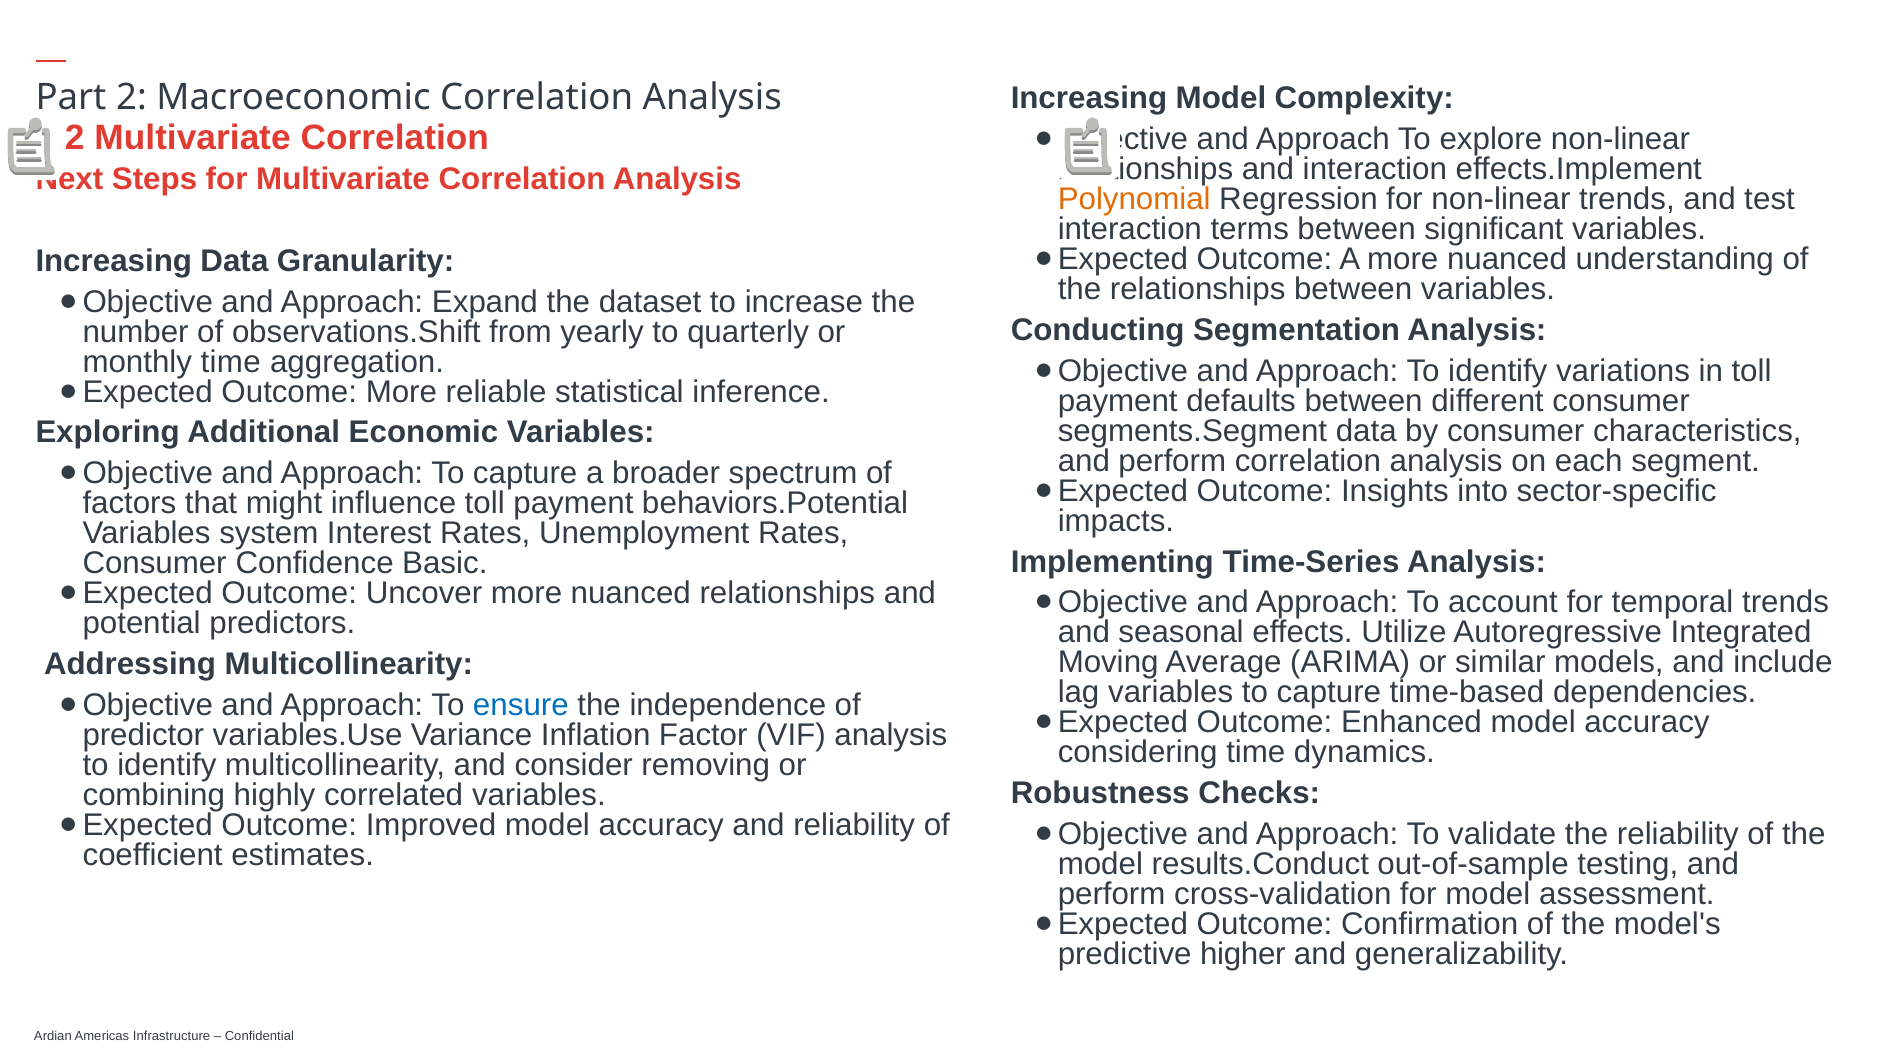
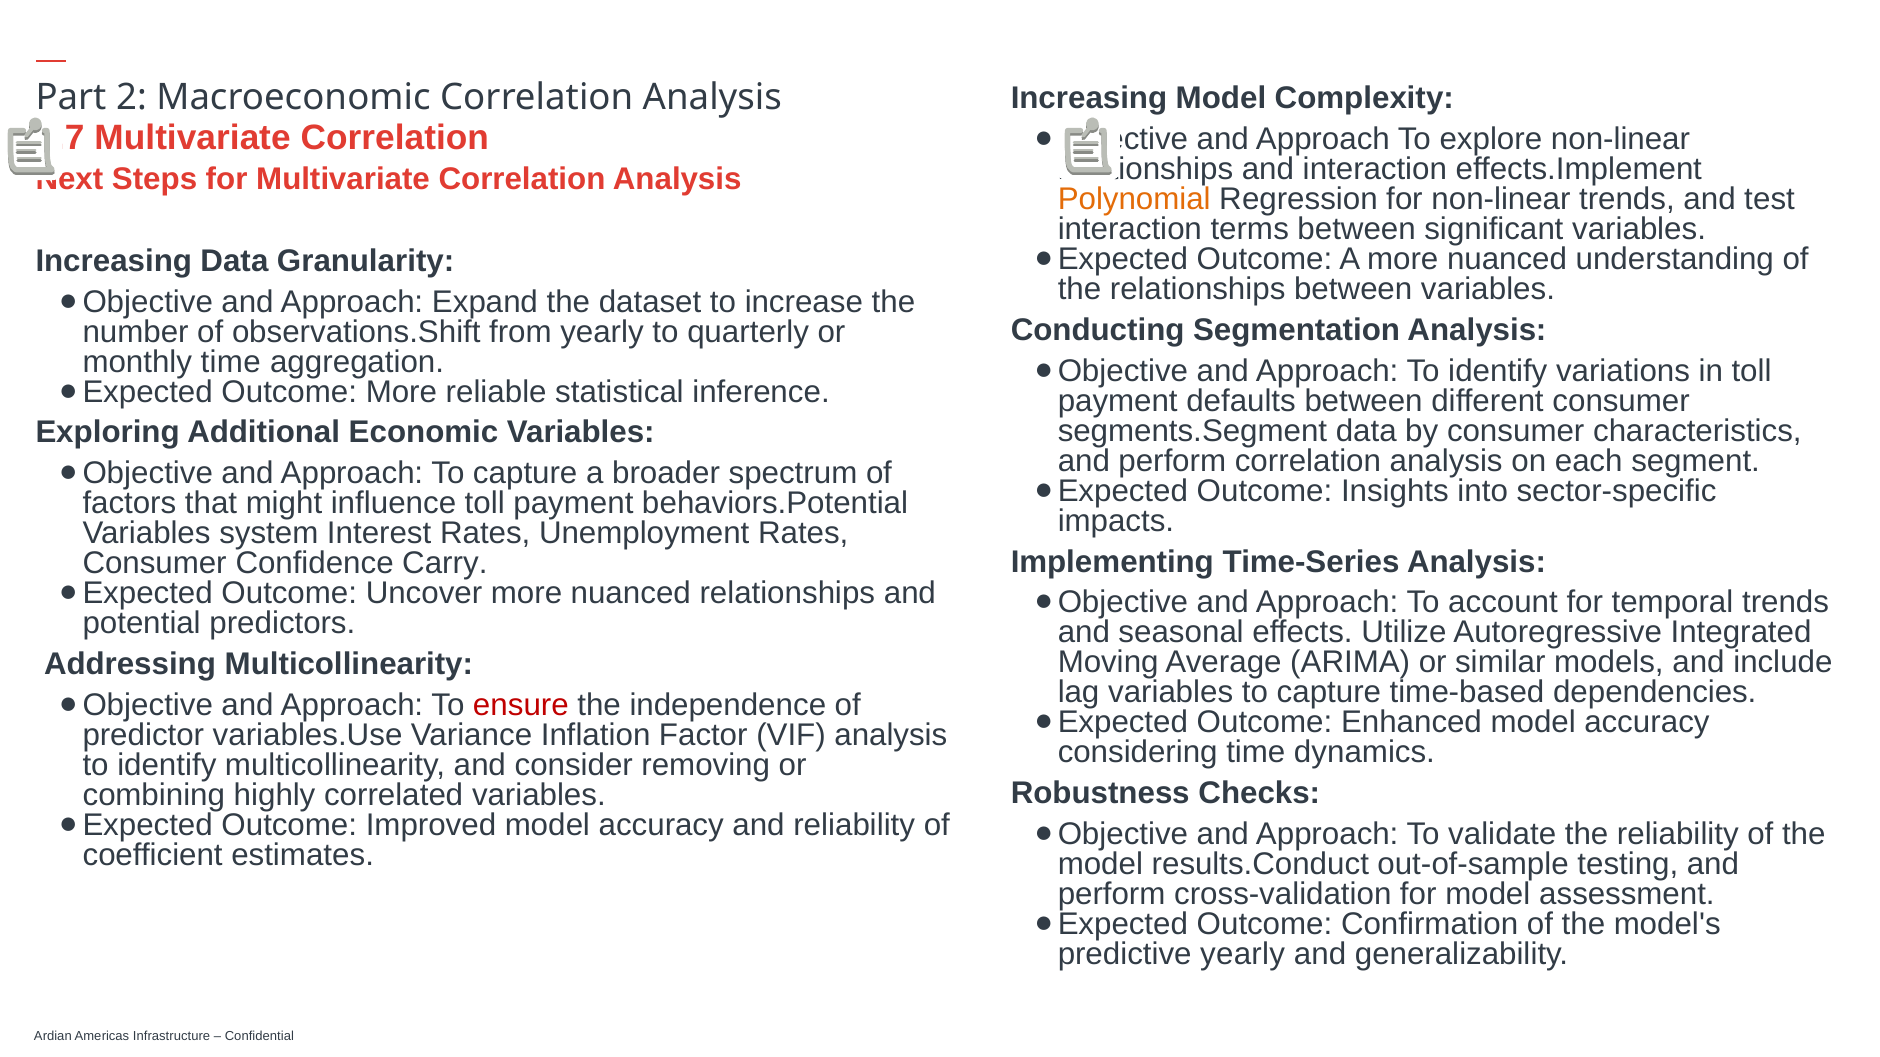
6.2: 6.2 -> 4.7
Basic: Basic -> Carry
ensure colour: blue -> red
predictive higher: higher -> yearly
